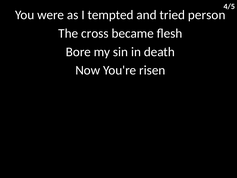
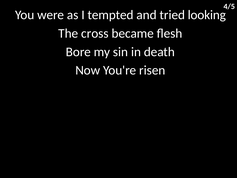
person: person -> looking
